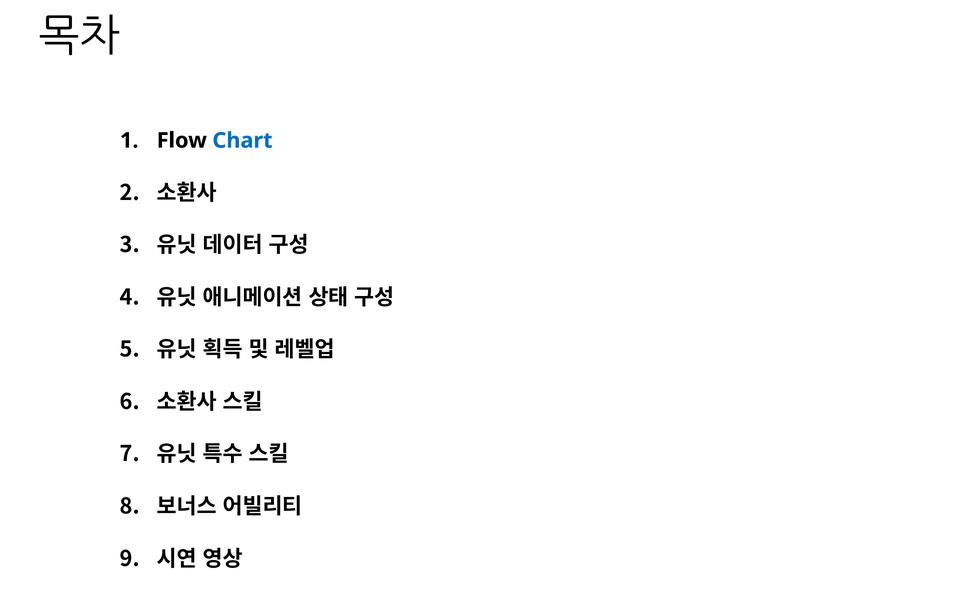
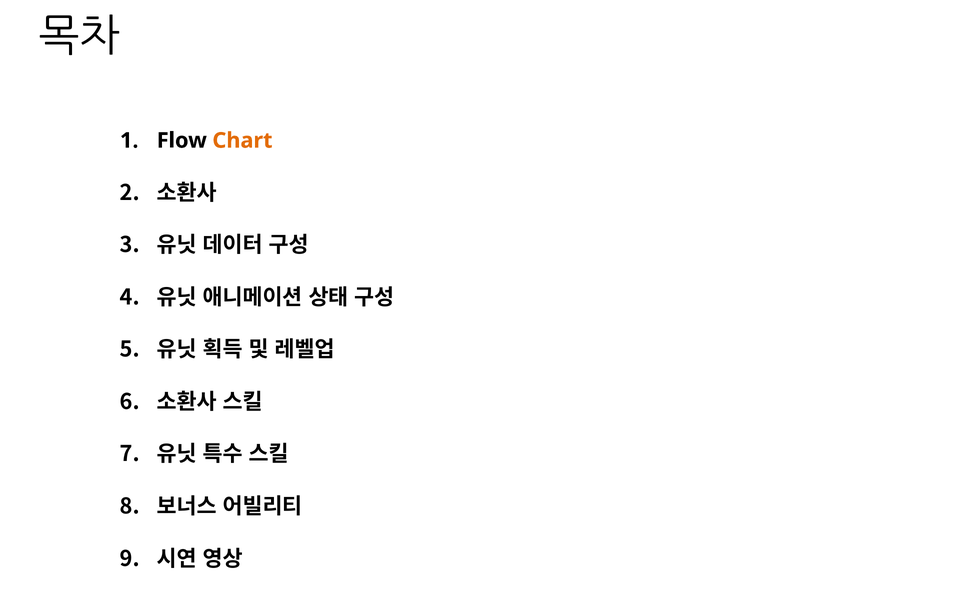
Chart colour: blue -> orange
